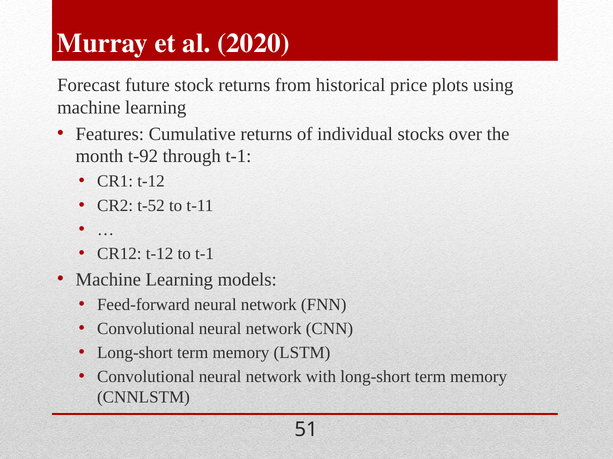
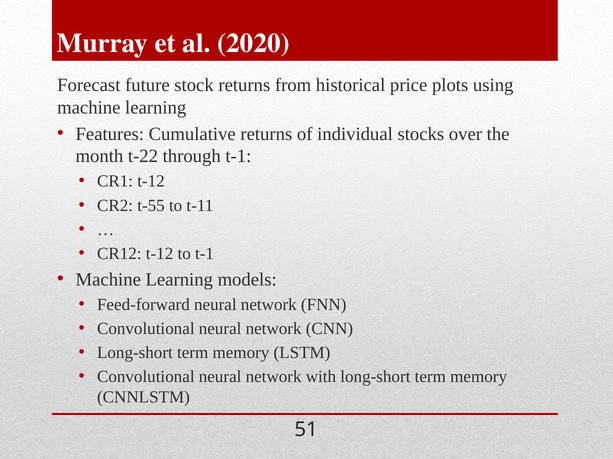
t-92: t-92 -> t-22
t-52: t-52 -> t-55
